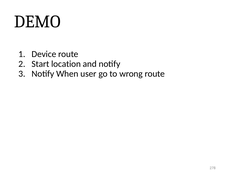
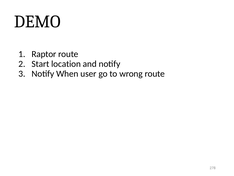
Device: Device -> Raptor
